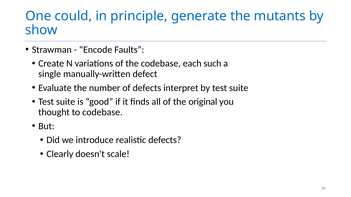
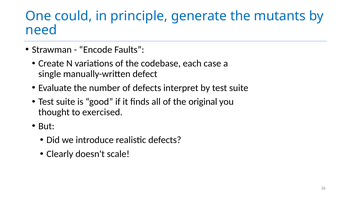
show: show -> need
such: such -> case
to codebase: codebase -> exercised
